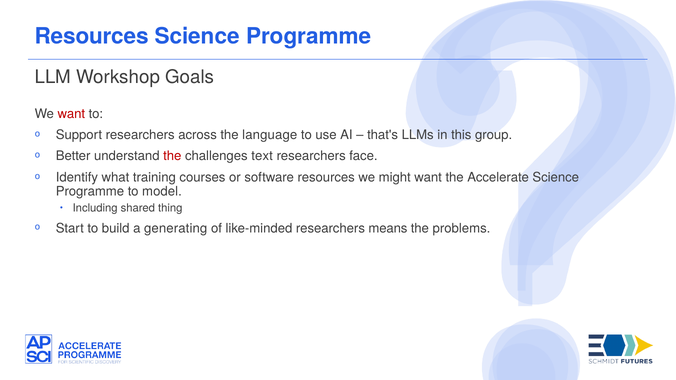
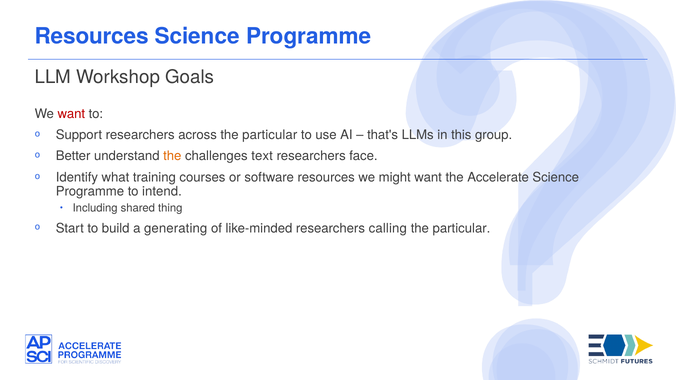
across the language: language -> particular
the at (172, 156) colour: red -> orange
model: model -> intend
means: means -> calling
problems at (461, 228): problems -> particular
